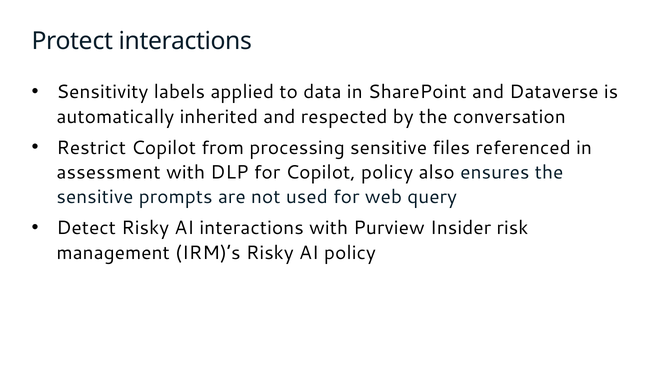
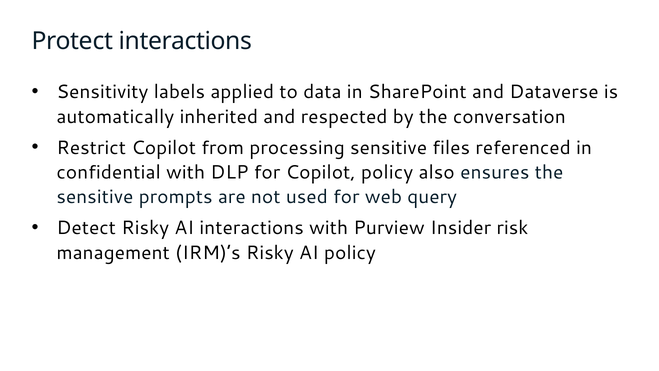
assessment: assessment -> confidential
